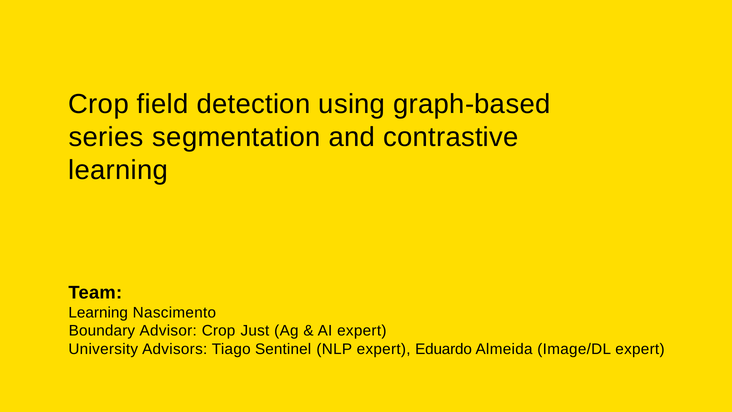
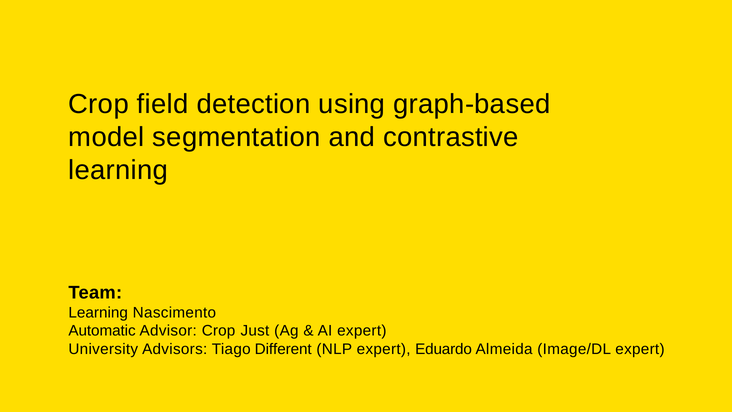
series: series -> model
Boundary: Boundary -> Automatic
Sentinel: Sentinel -> Different
